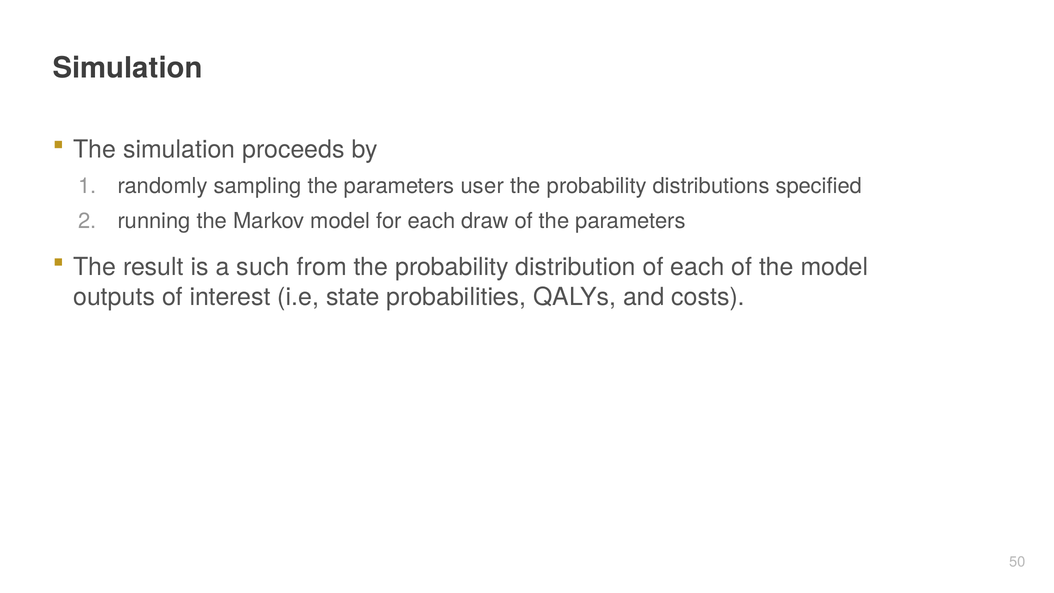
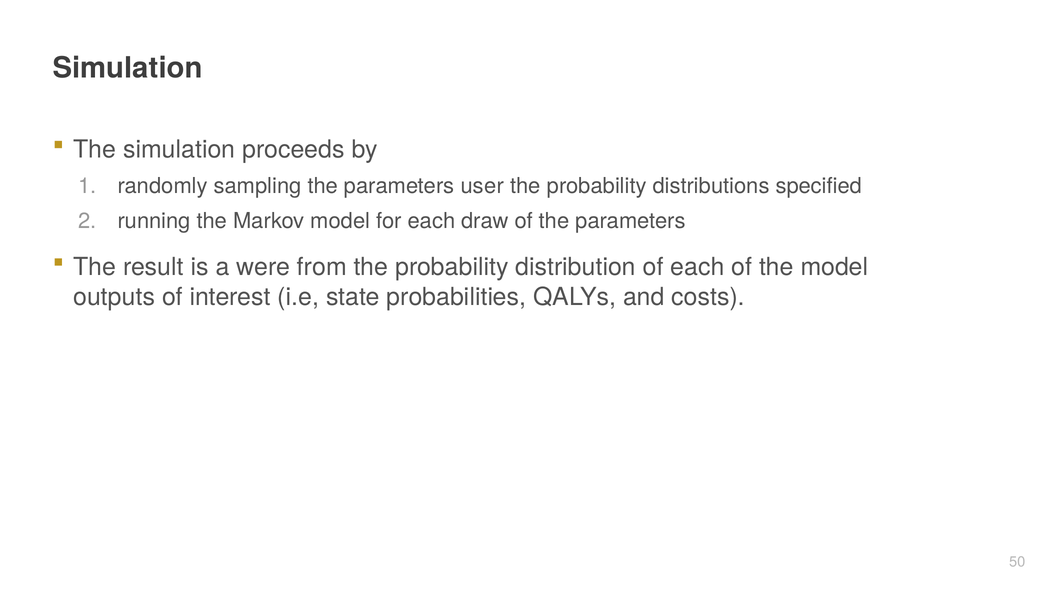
such: such -> were
